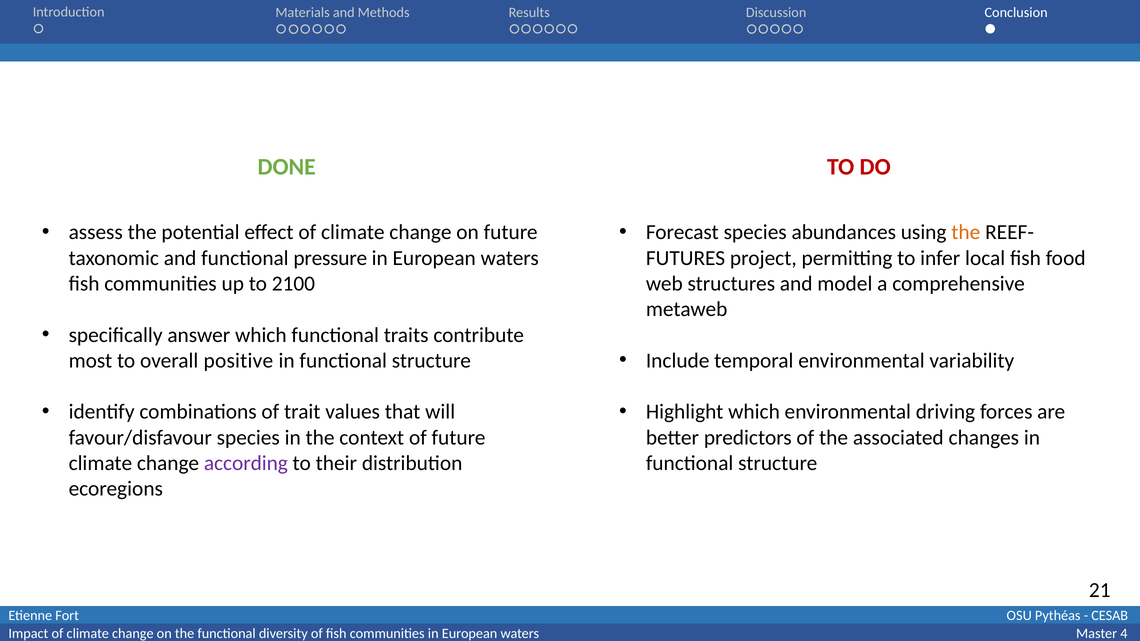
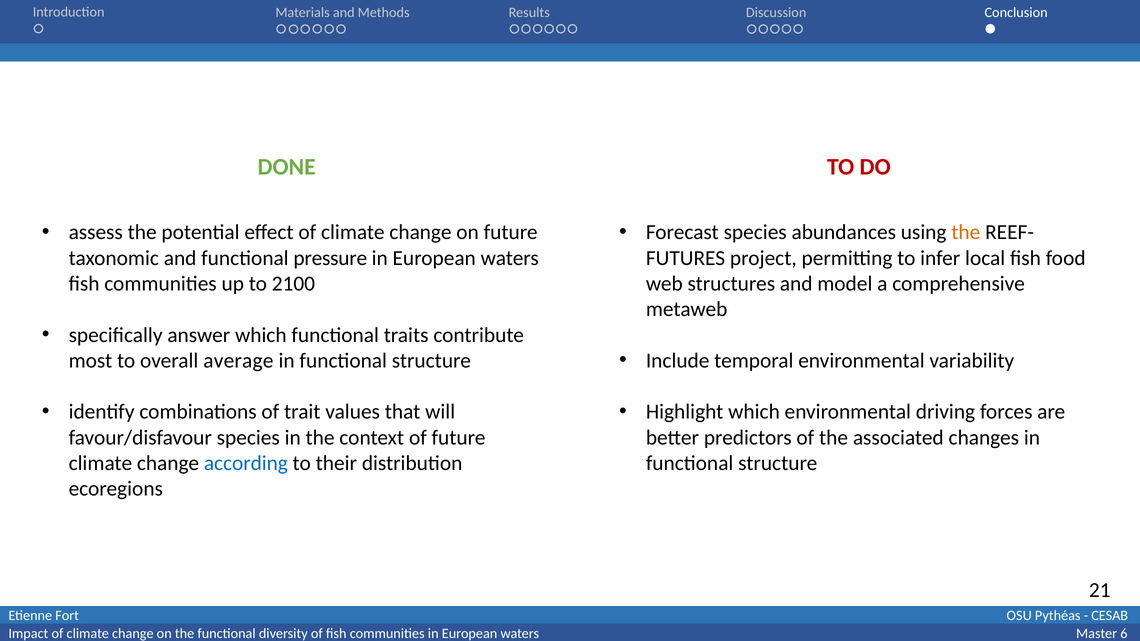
positive: positive -> average
according colour: purple -> blue
4: 4 -> 6
